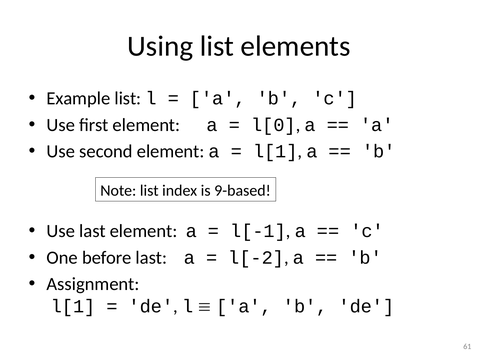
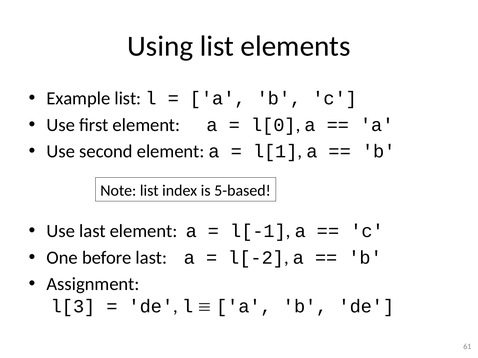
9-based: 9-based -> 5-based
l[1 at (73, 307): l[1 -> l[3
